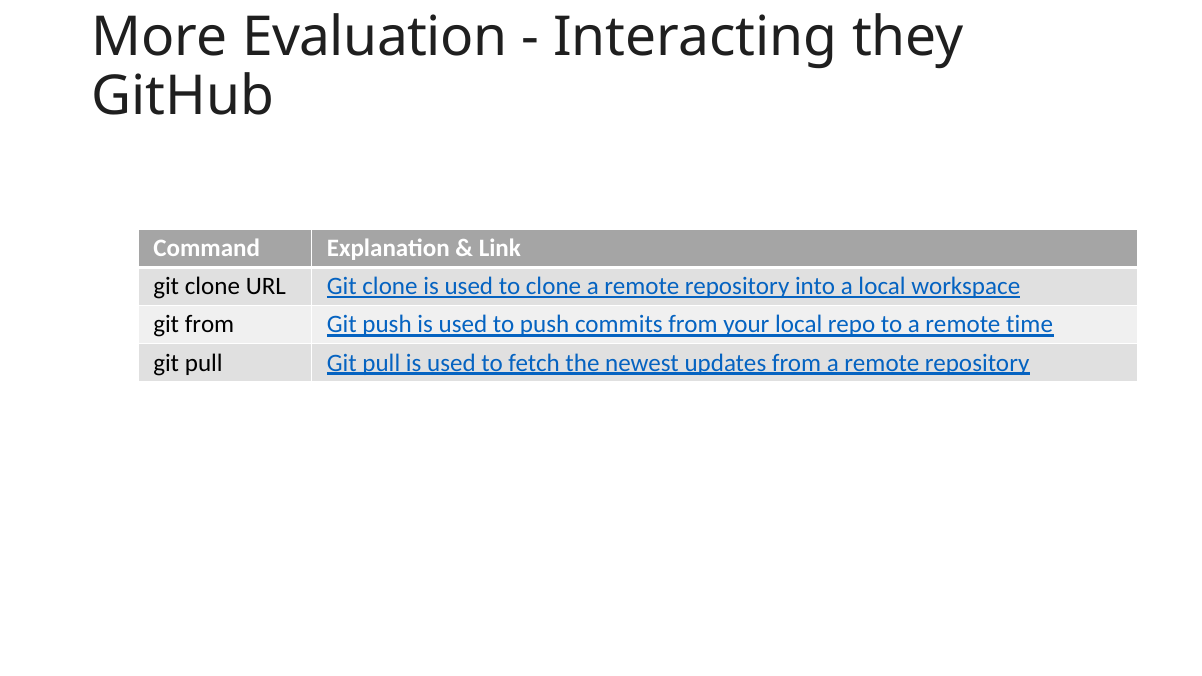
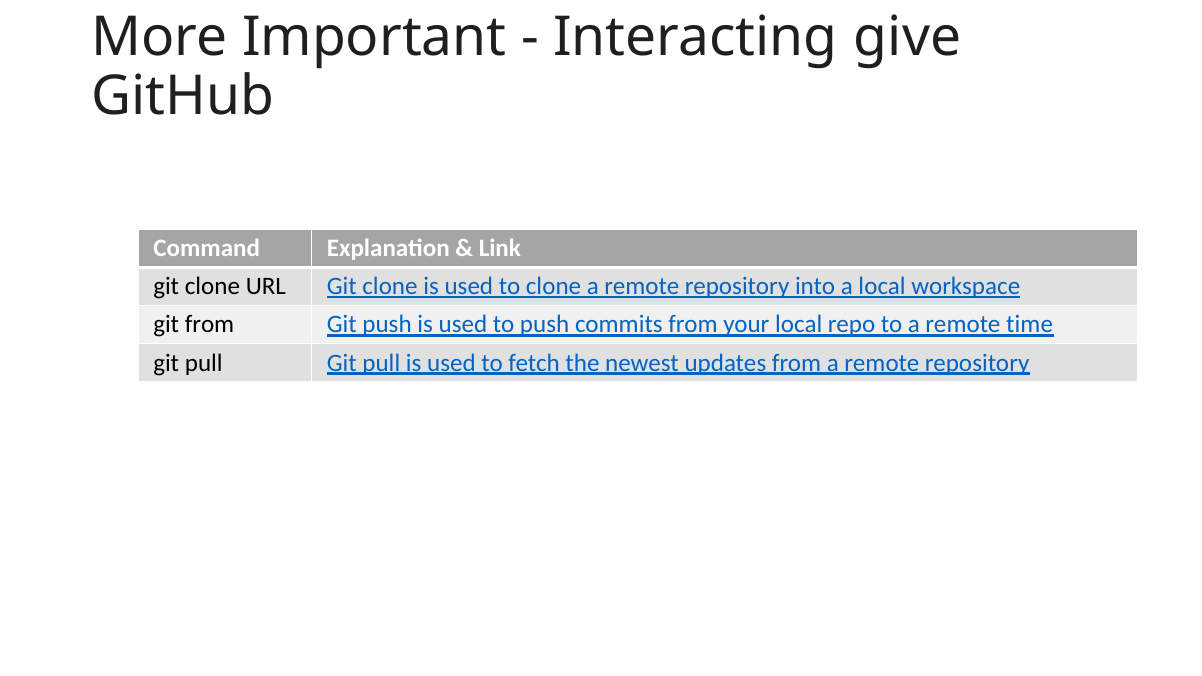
Evaluation: Evaluation -> Important
they: they -> give
